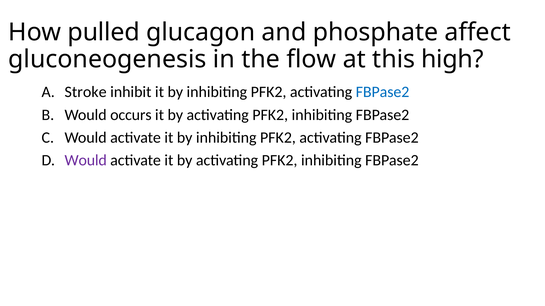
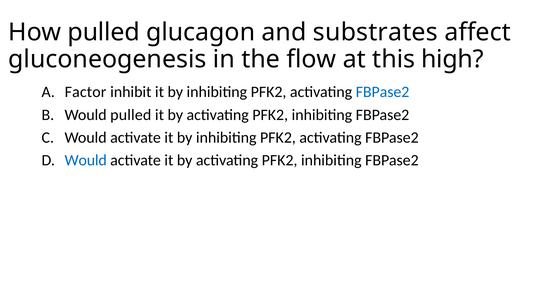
phosphate: phosphate -> substrates
Stroke: Stroke -> Factor
Would occurs: occurs -> pulled
Would at (86, 161) colour: purple -> blue
